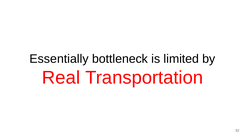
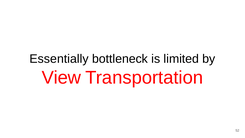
Real: Real -> View
